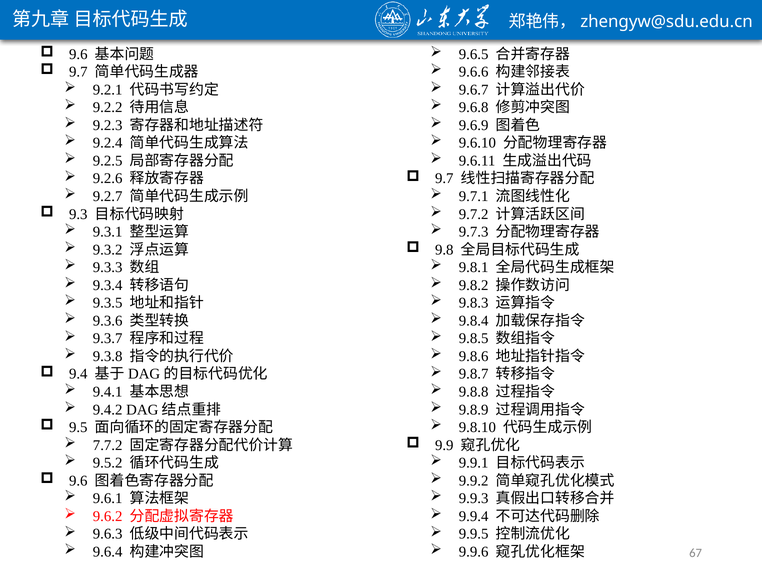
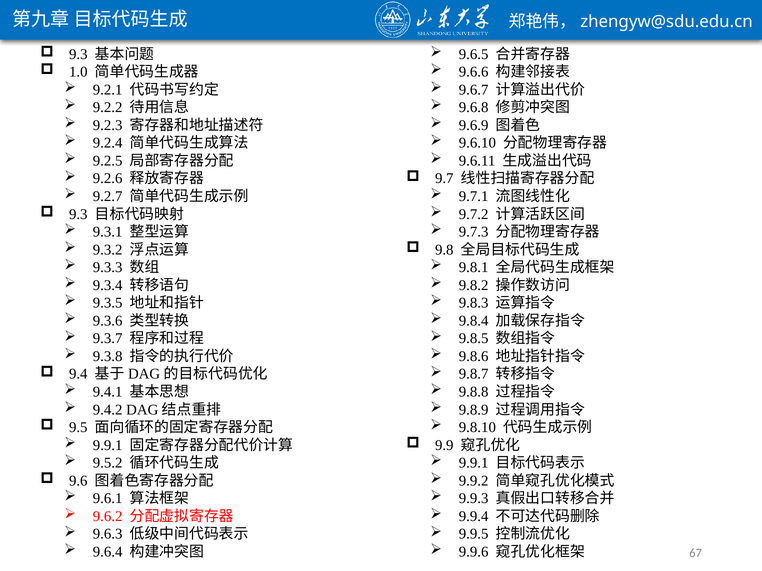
9.6 at (78, 54): 9.6 -> 9.3
9.7 at (78, 72): 9.7 -> 1.0
7.7.2 at (108, 446): 7.7.2 -> 9.9.1
